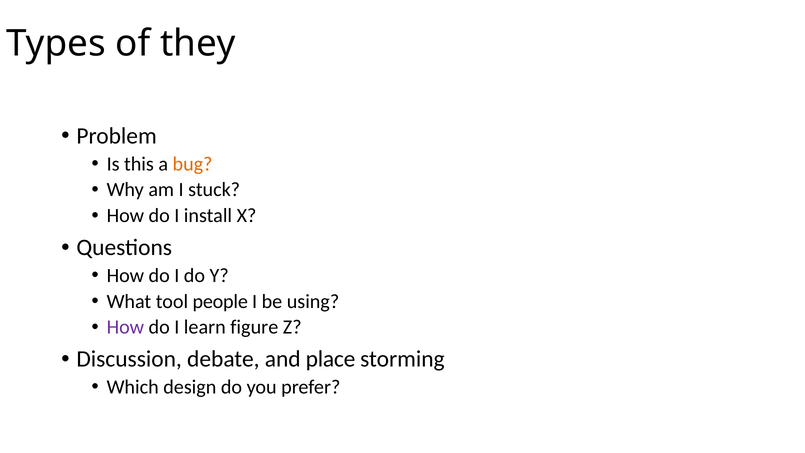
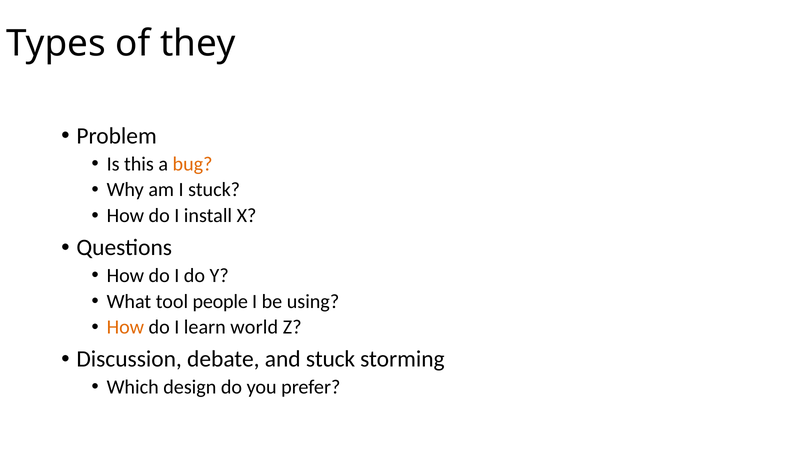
How at (125, 327) colour: purple -> orange
figure: figure -> world
and place: place -> stuck
